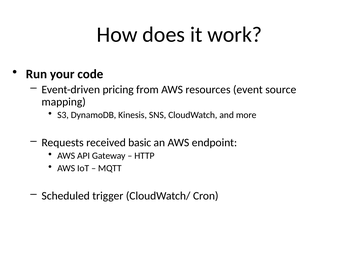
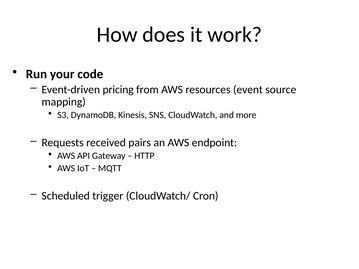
basic: basic -> pairs
